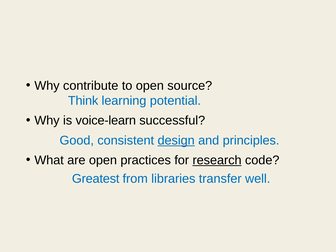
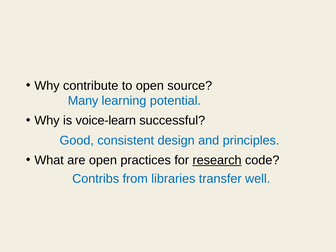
Think: Think -> Many
design underline: present -> none
Greatest: Greatest -> Contribs
